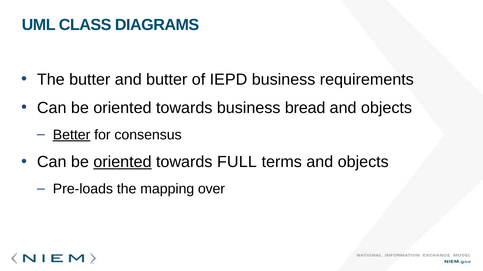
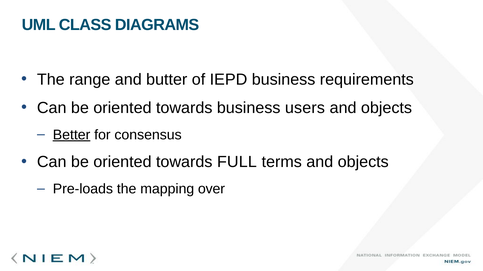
The butter: butter -> range
bread: bread -> users
oriented at (122, 162) underline: present -> none
